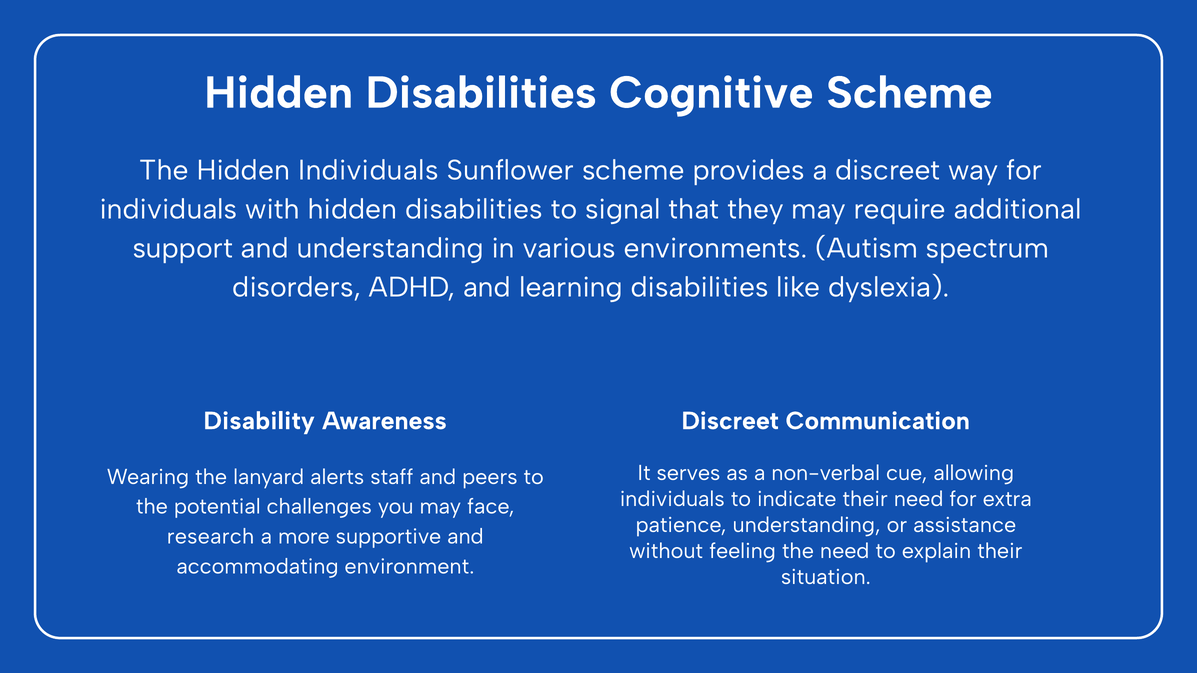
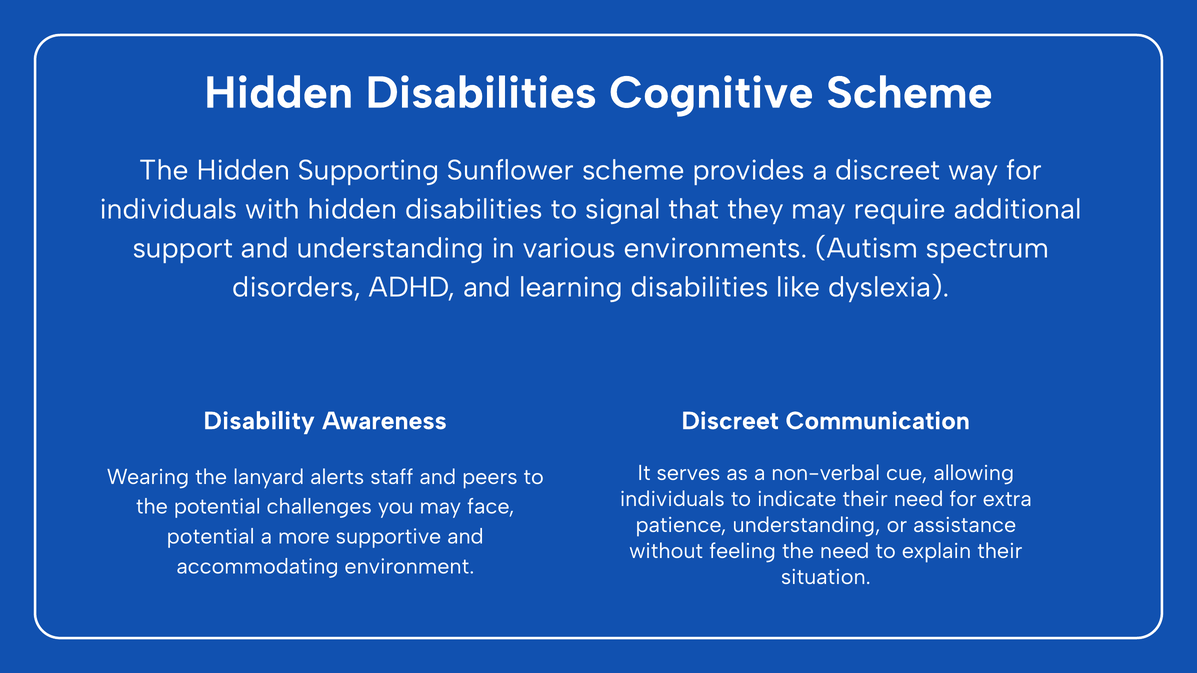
Hidden Individuals: Individuals -> Supporting
research at (211, 537): research -> potential
